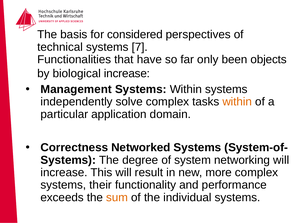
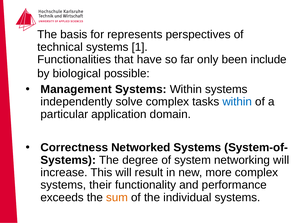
considered: considered -> represents
7: 7 -> 1
objects: objects -> include
biological increase: increase -> possible
within at (237, 102) colour: orange -> blue
